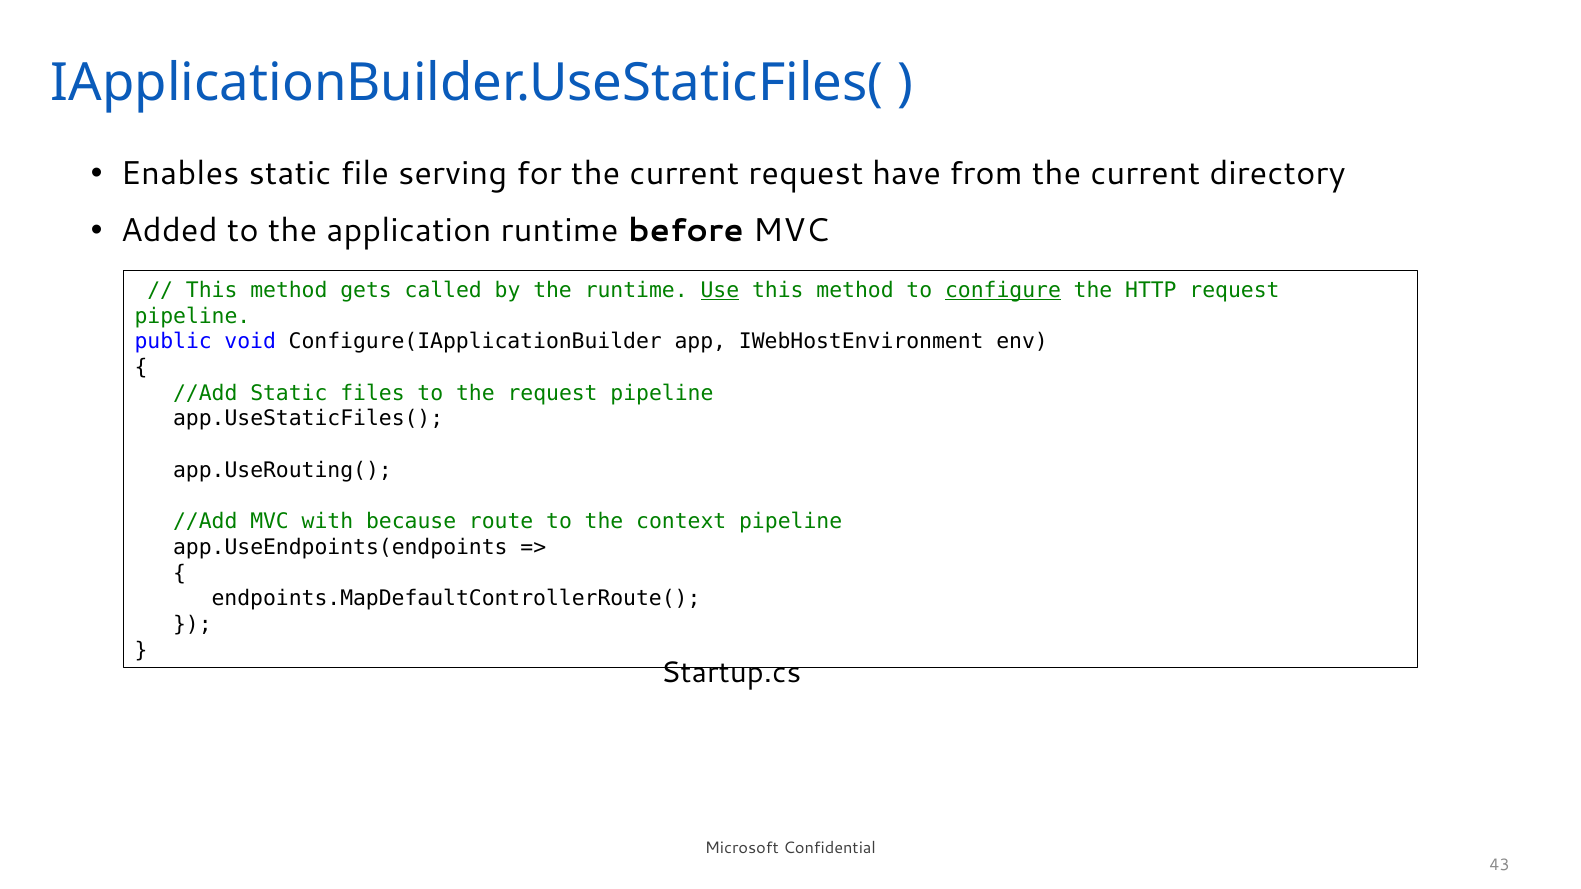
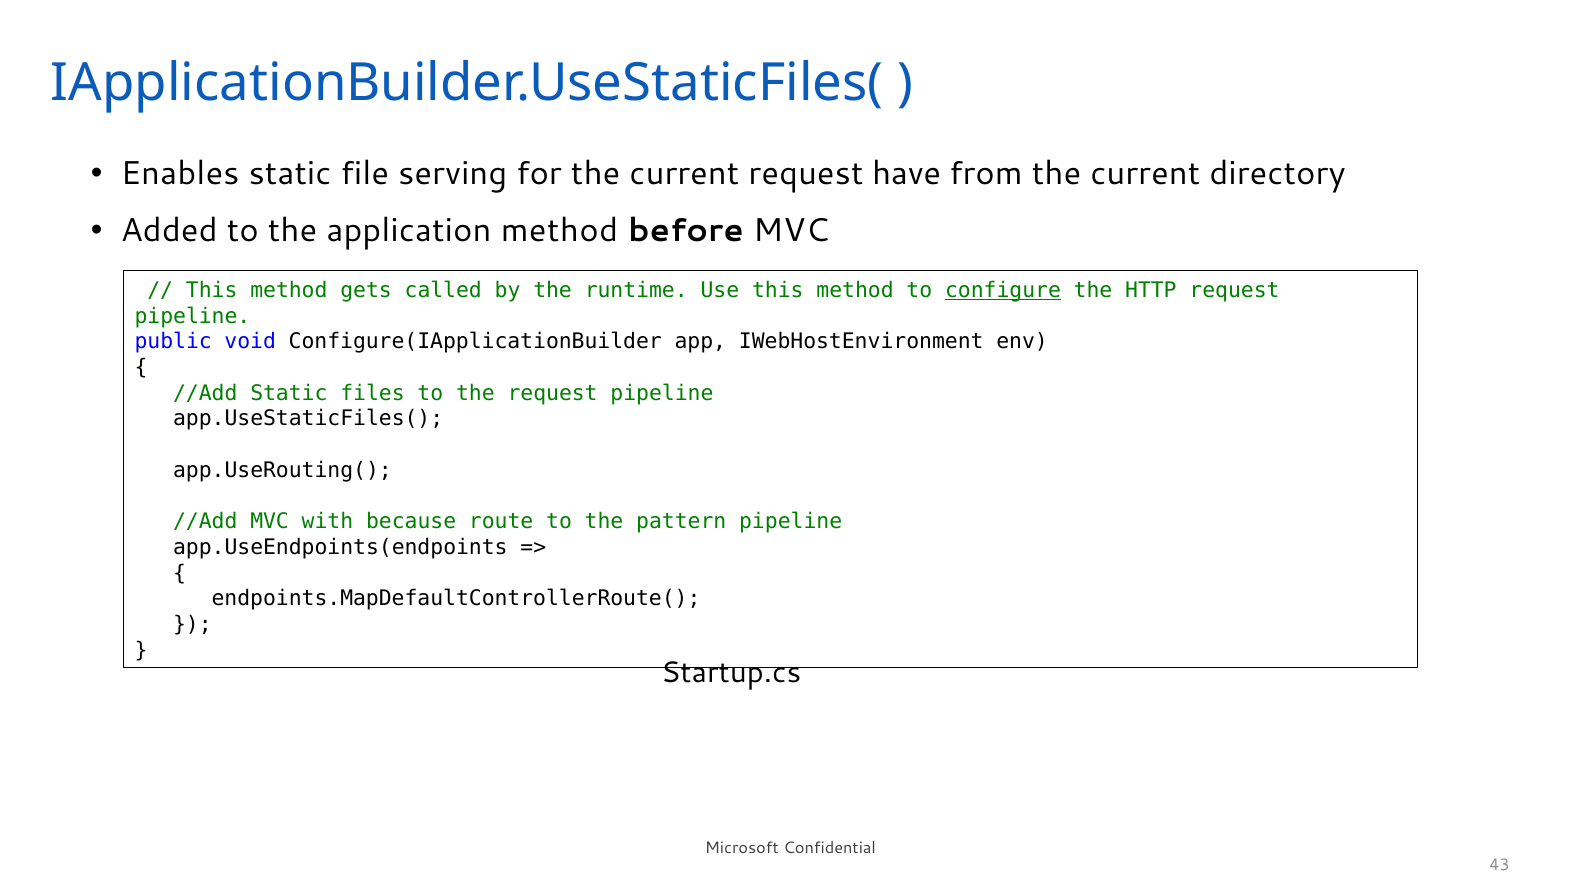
application runtime: runtime -> method
Use underline: present -> none
context: context -> pattern
